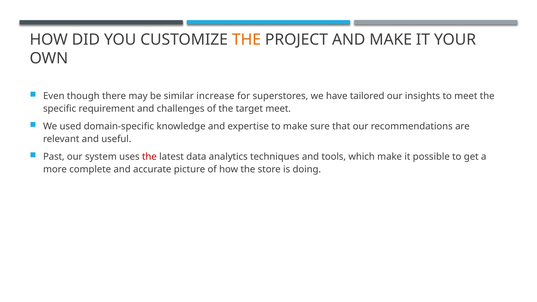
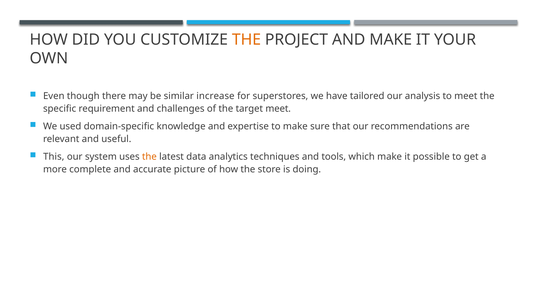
insights: insights -> analysis
Past: Past -> This
the at (149, 157) colour: red -> orange
